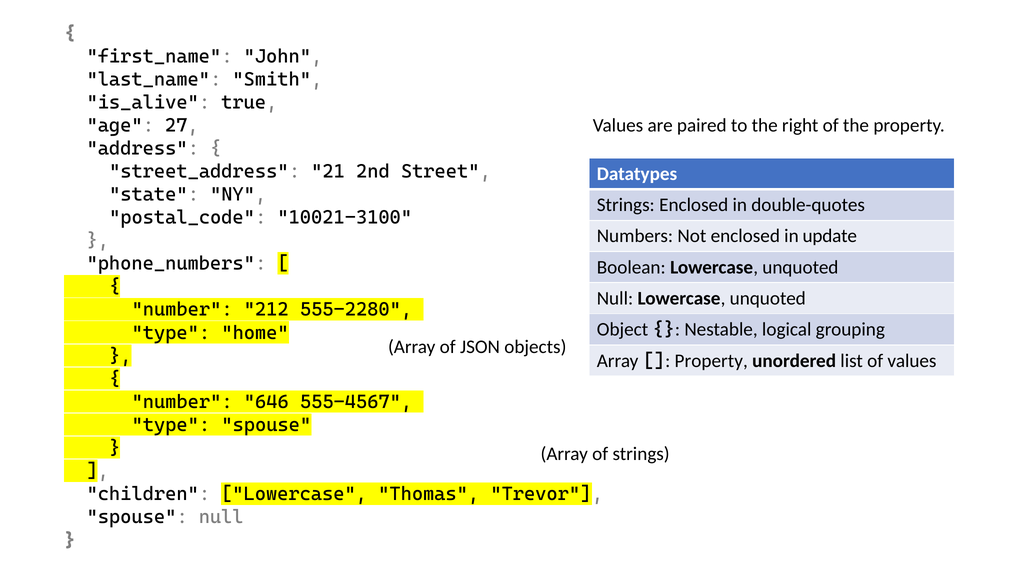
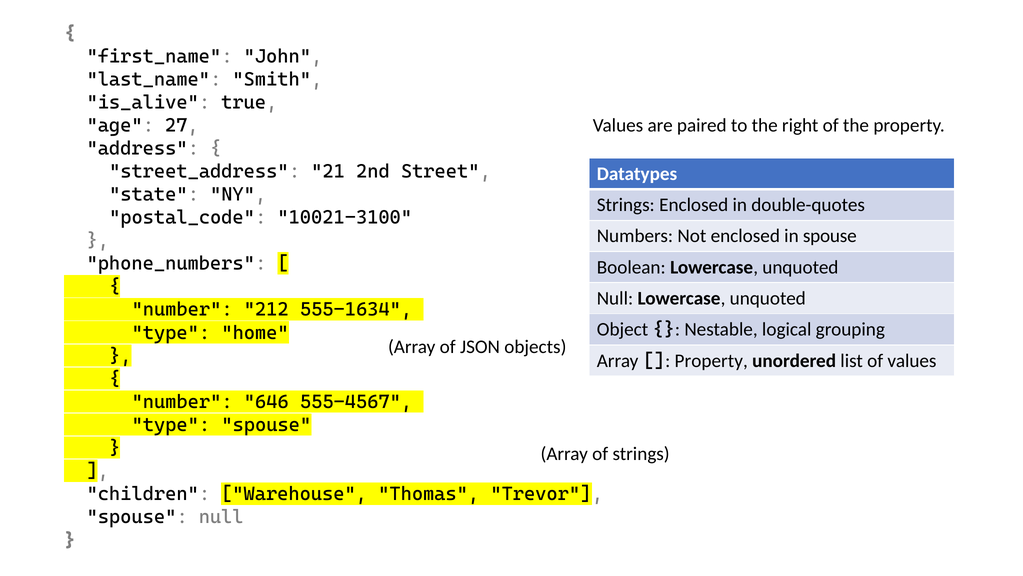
in update: update -> spouse
555-2280: 555-2280 -> 555-1634
children Lowercase: Lowercase -> Warehouse
